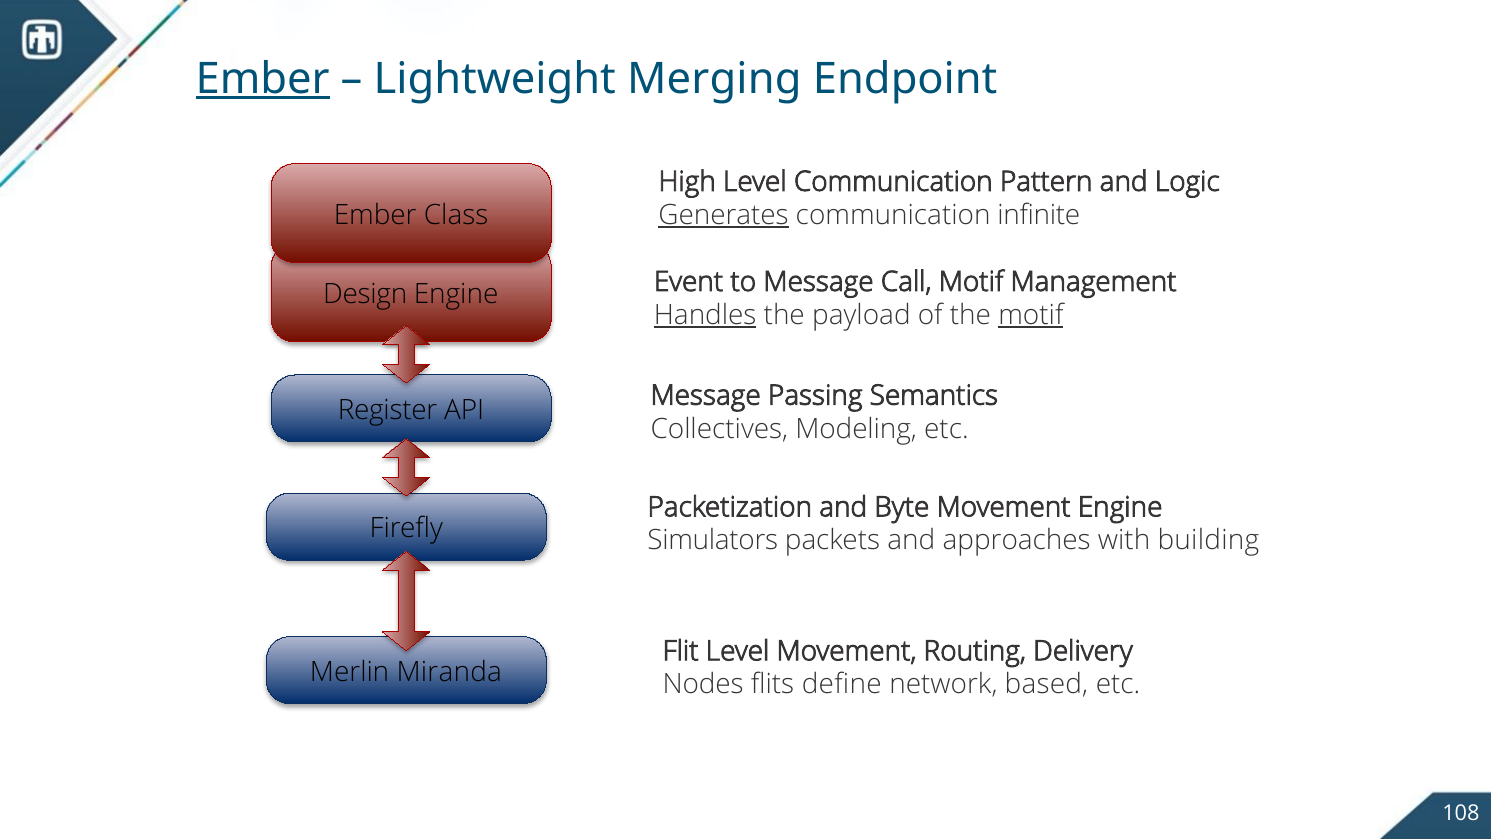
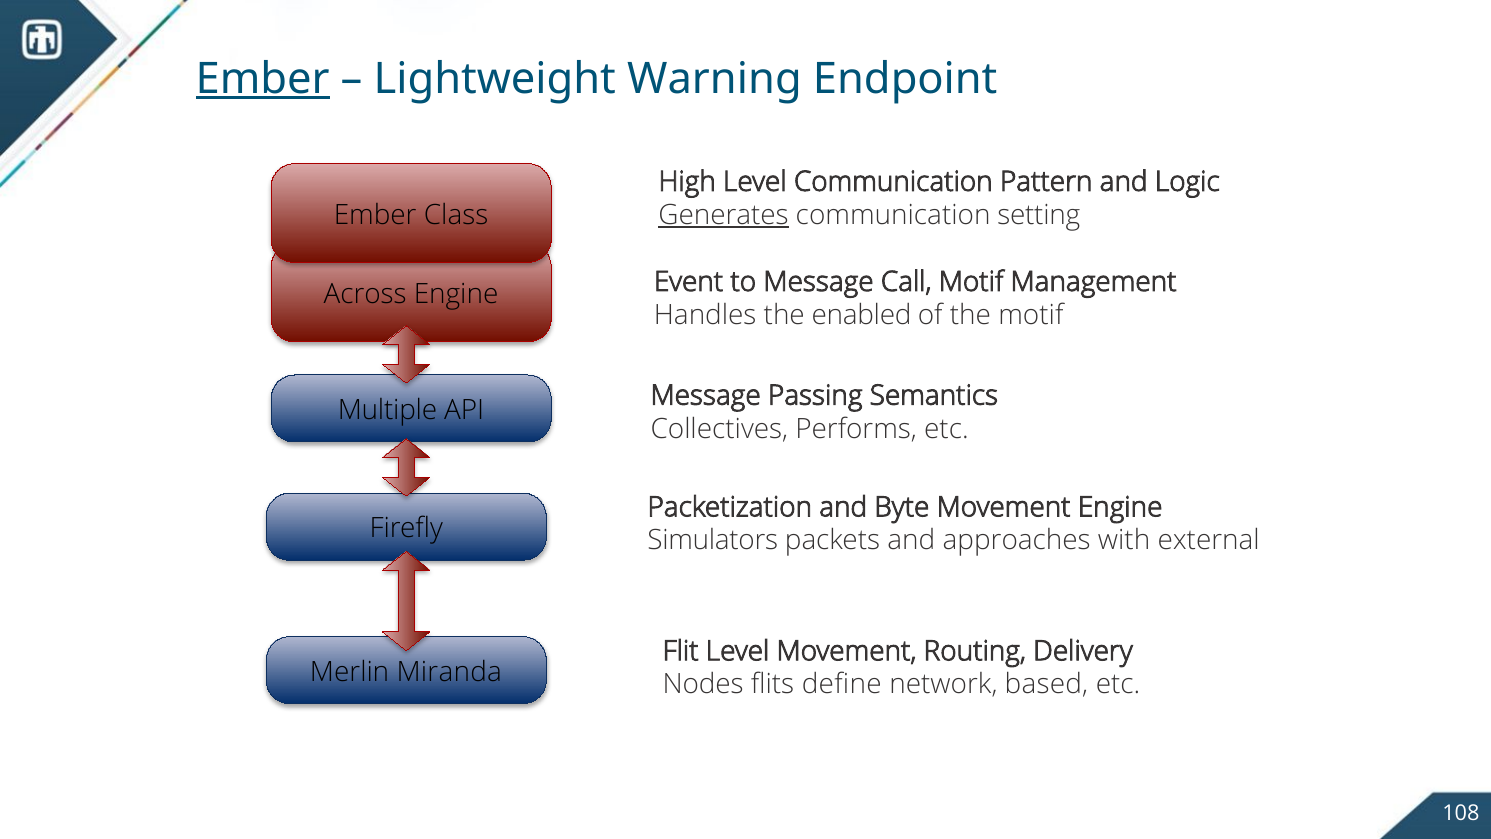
Merging: Merging -> Warning
infinite: infinite -> setting
Design: Design -> Across
Handles underline: present -> none
payload: payload -> enabled
motif at (1031, 315) underline: present -> none
Register: Register -> Multiple
Modeling: Modeling -> Performs
building: building -> external
